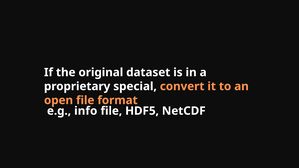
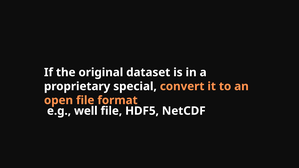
info: info -> well
